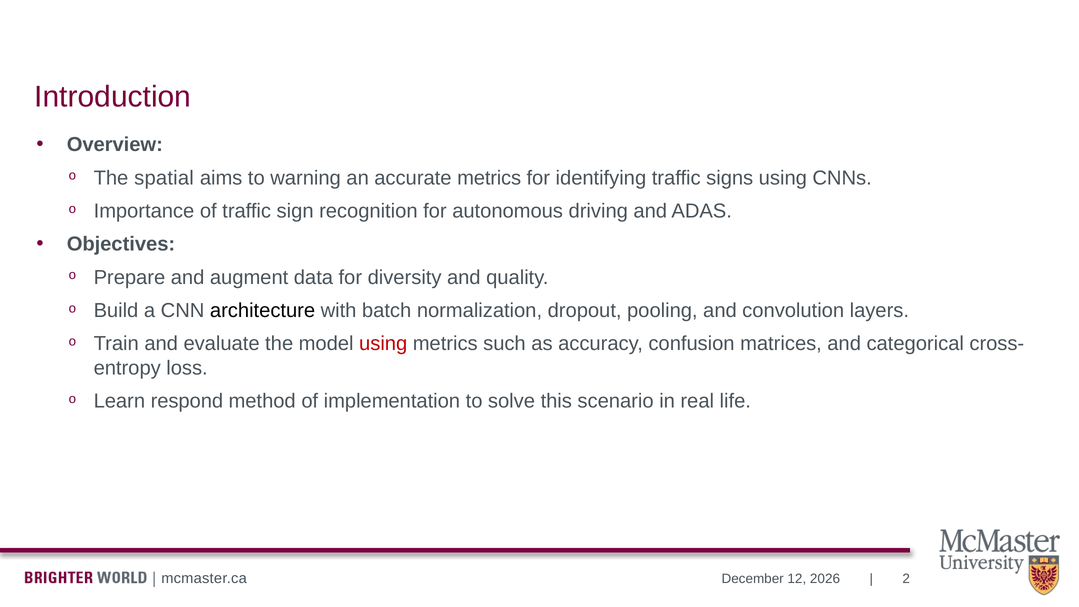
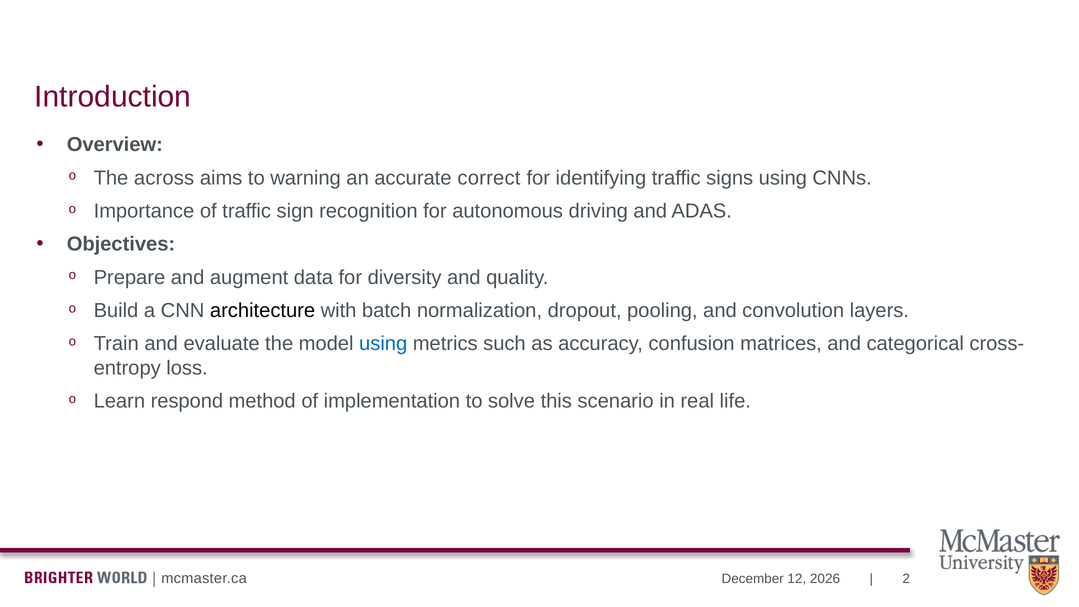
spatial: spatial -> across
accurate metrics: metrics -> correct
using at (383, 344) colour: red -> blue
